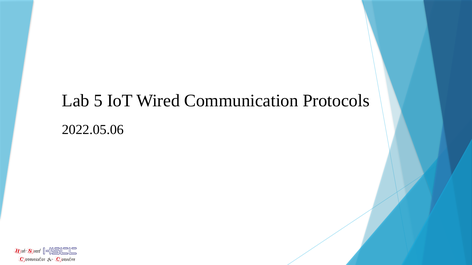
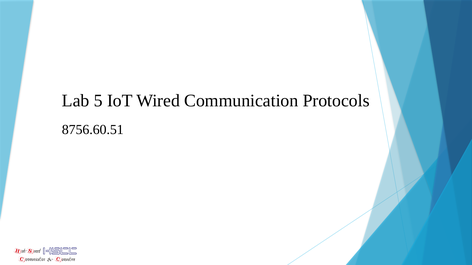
2022.05.06: 2022.05.06 -> 8756.60.51
